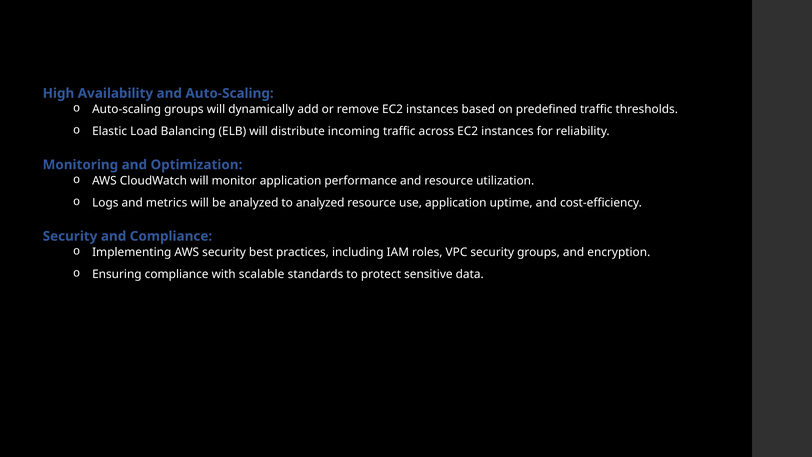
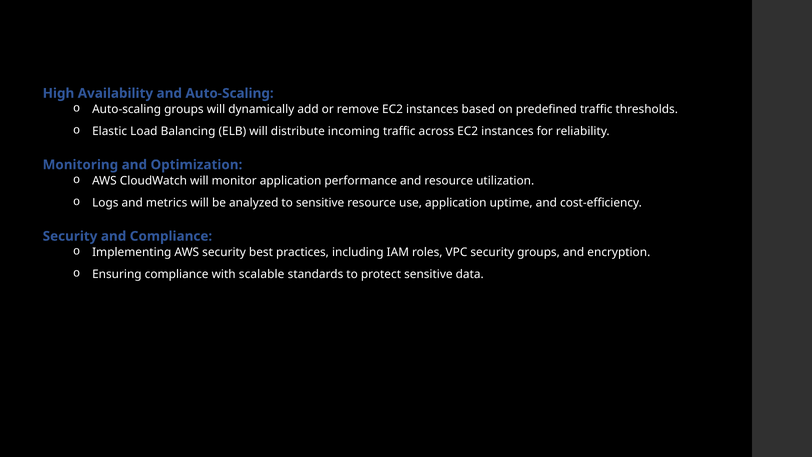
to analyzed: analyzed -> sensitive
